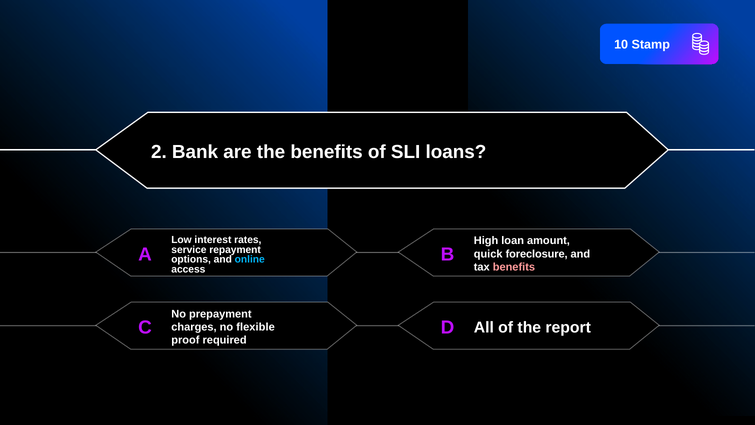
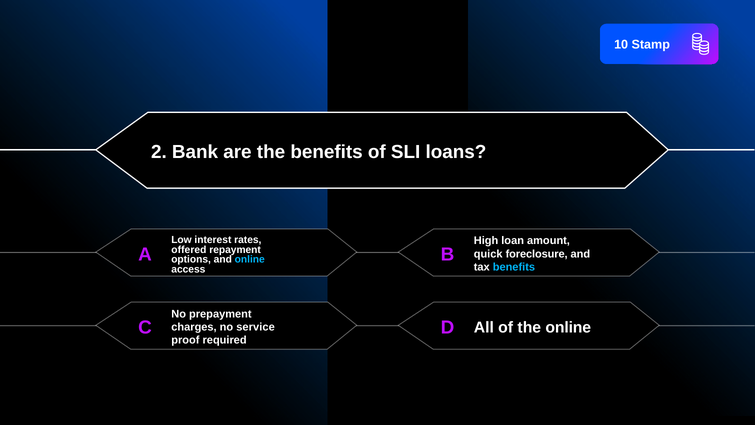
service: service -> offered
benefits at (514, 267) colour: pink -> light blue
the report: report -> online
flexible: flexible -> service
